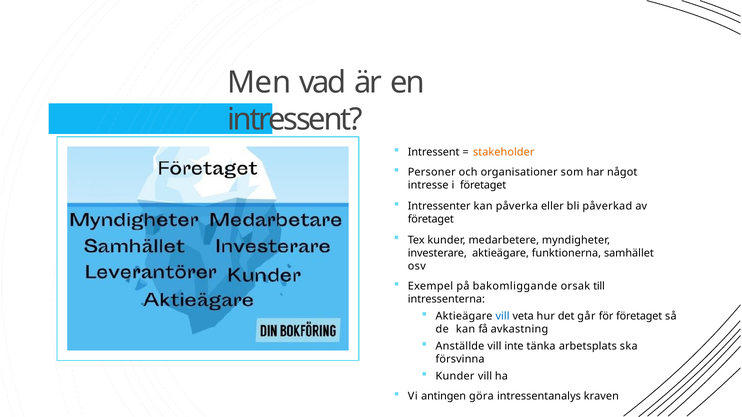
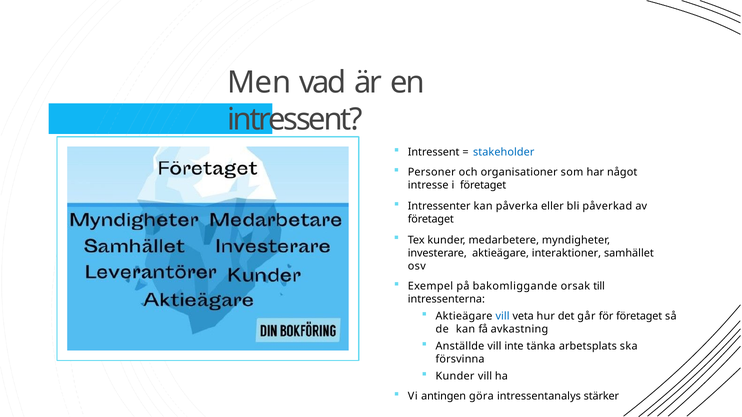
stakeholder colour: orange -> blue
funktionerna: funktionerna -> interaktioner
kraven: kraven -> stärker
